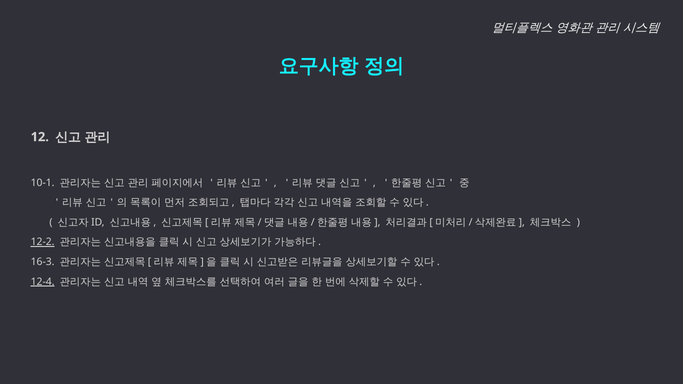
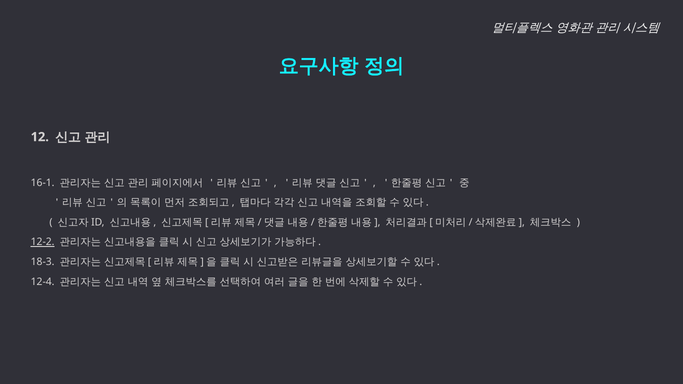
10-1: 10-1 -> 16-1
16-3: 16-3 -> 18-3
12-4 underline: present -> none
